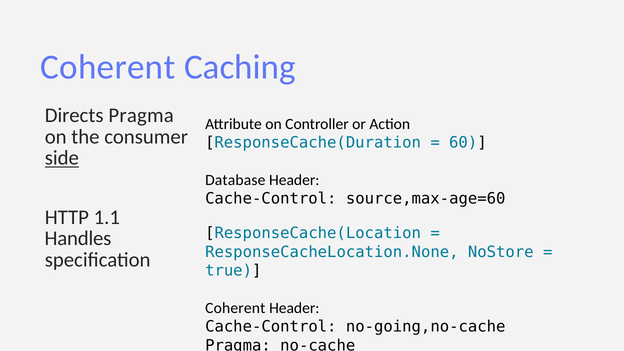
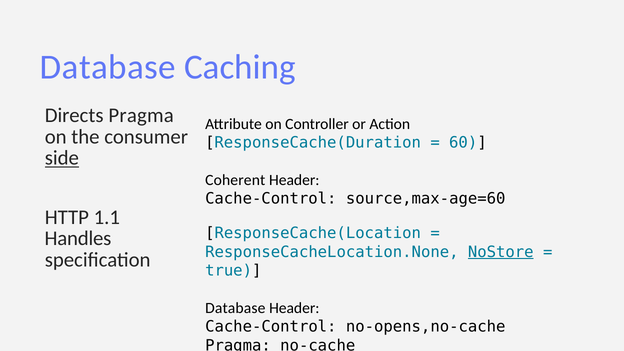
Coherent at (108, 67): Coherent -> Database
Database: Database -> Coherent
NoStore underline: none -> present
Coherent at (235, 308): Coherent -> Database
no-going,no-cache: no-going,no-cache -> no-opens,no-cache
